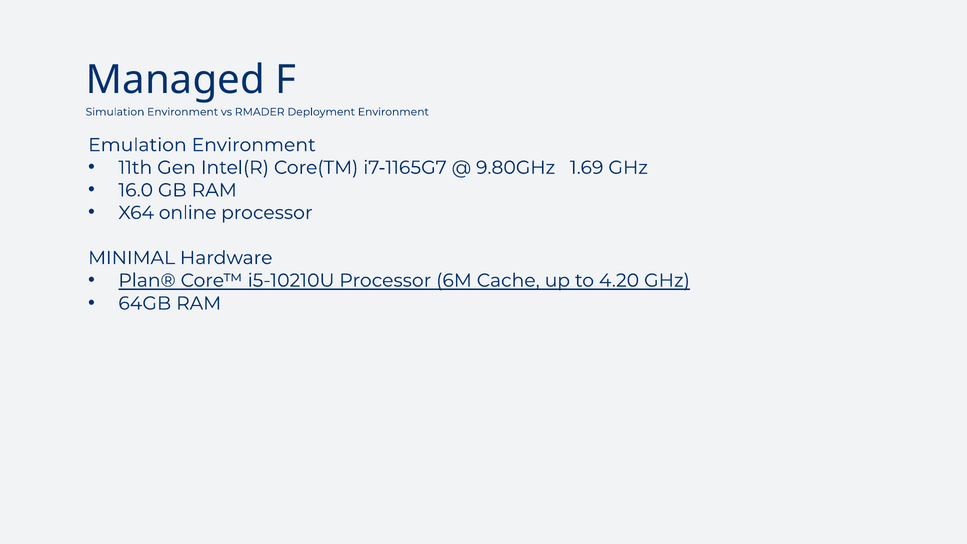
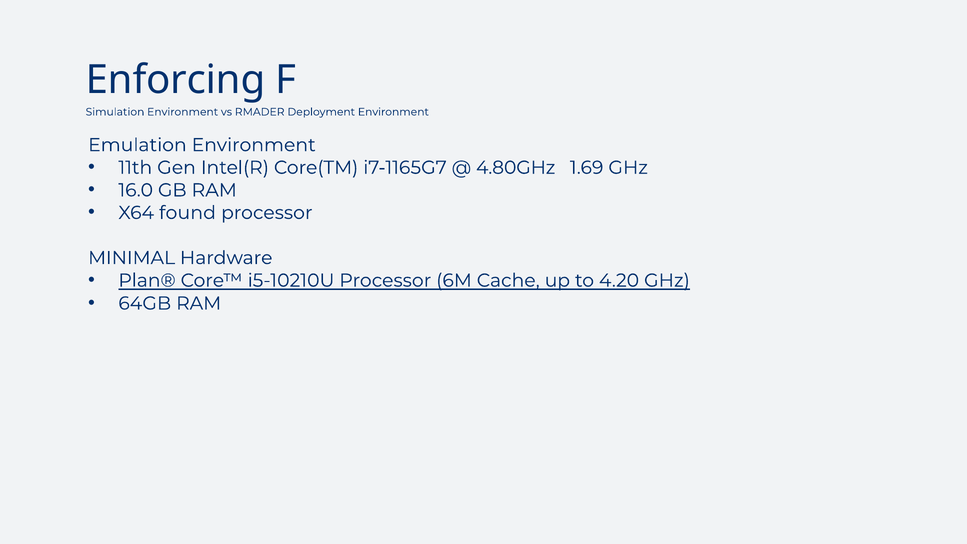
Managed: Managed -> Enforcing
9.80GHz: 9.80GHz -> 4.80GHz
online: online -> found
